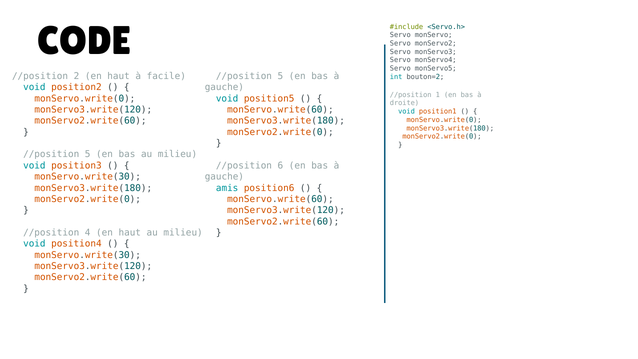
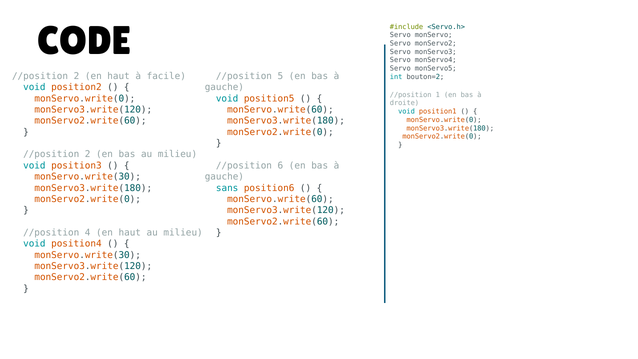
5 at (88, 154): 5 -> 2
amis: amis -> sans
